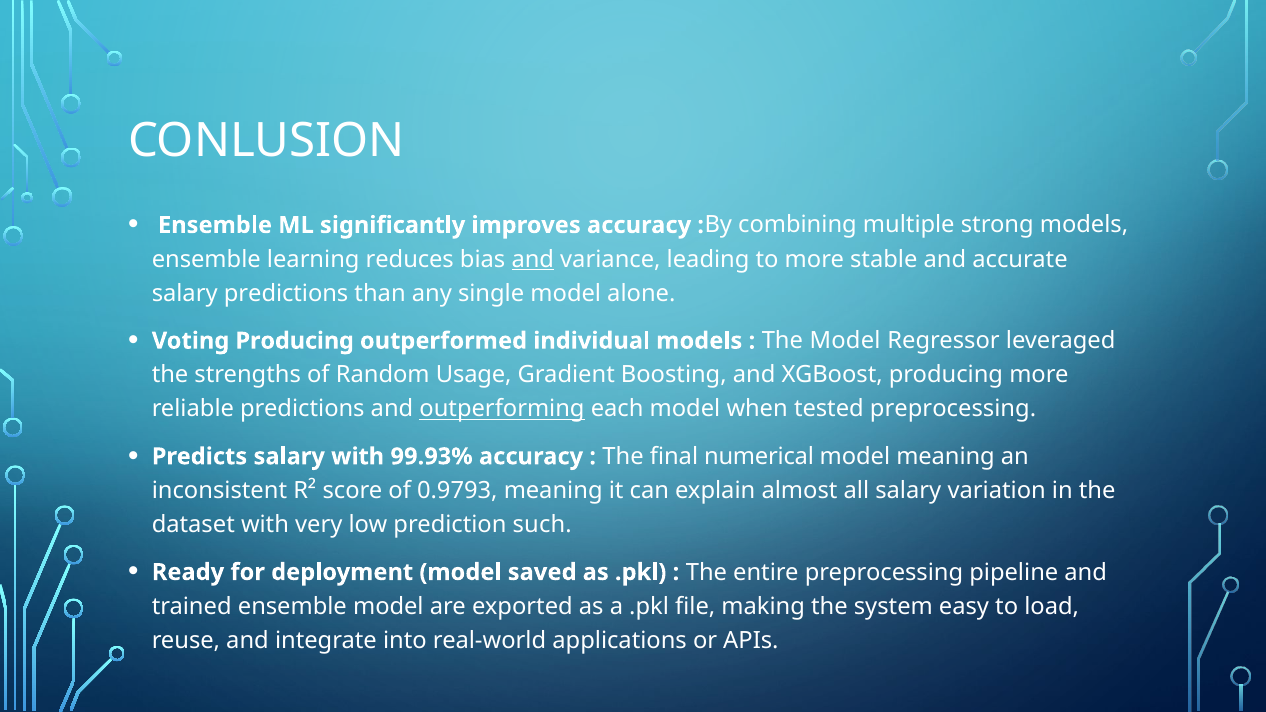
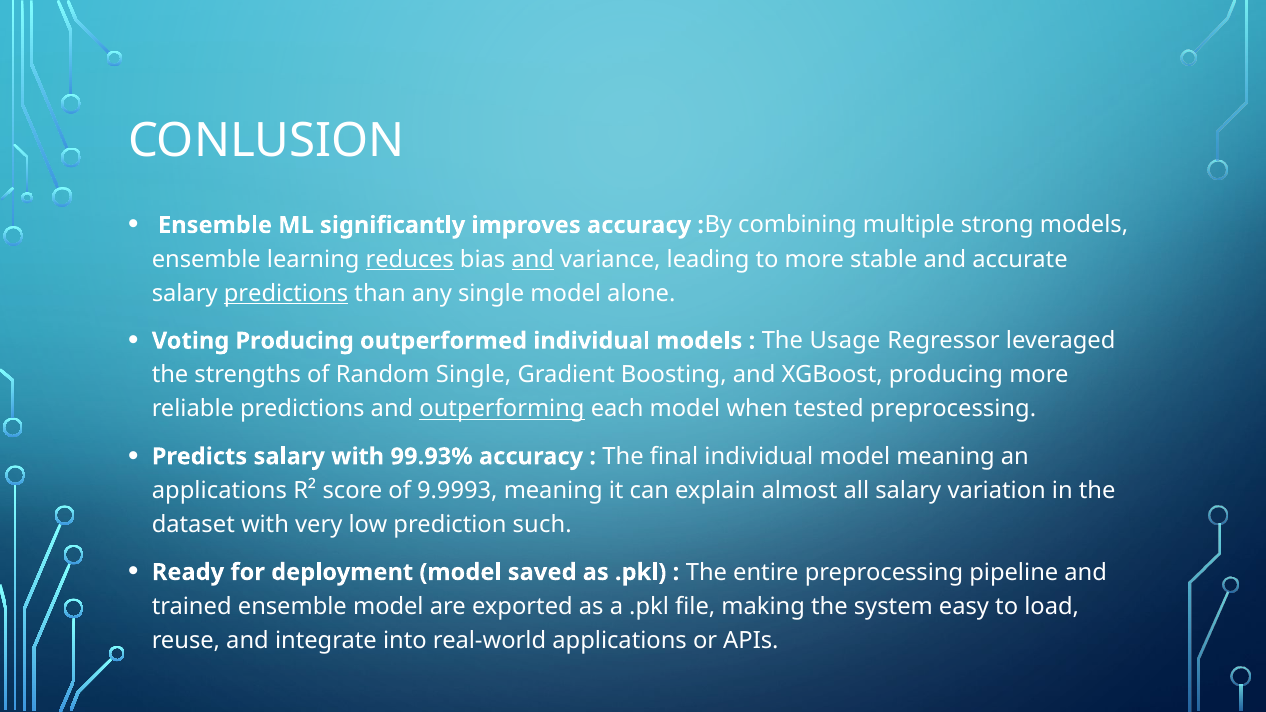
reduces underline: none -> present
predictions at (286, 294) underline: none -> present
The Model: Model -> Usage
Random Usage: Usage -> Single
final numerical: numerical -> individual
inconsistent at (219, 491): inconsistent -> applications
0.9793: 0.9793 -> 9.9993
